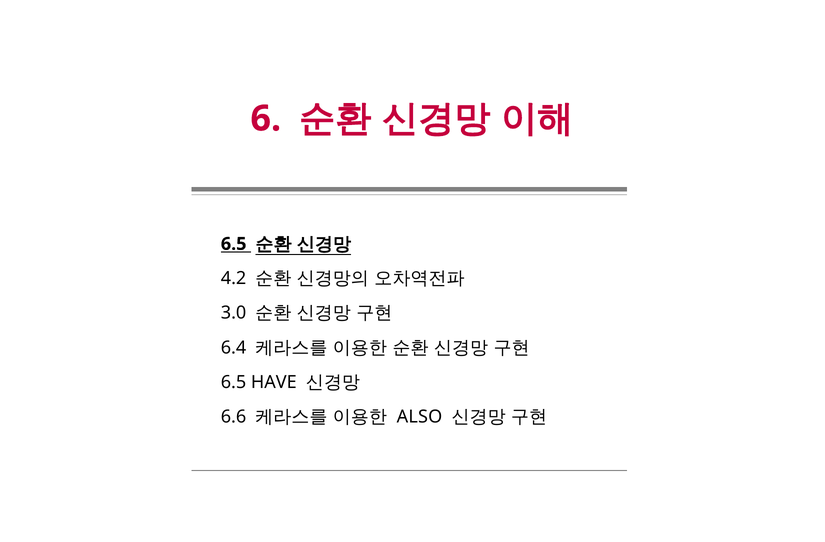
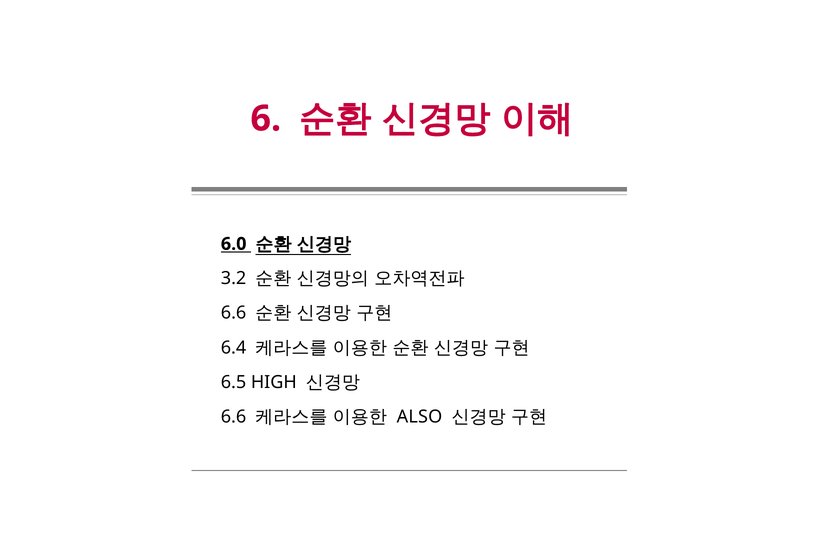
6.5 at (234, 244): 6.5 -> 6.0
4.2: 4.2 -> 3.2
3.0 at (234, 313): 3.0 -> 6.6
HAVE: HAVE -> HIGH
